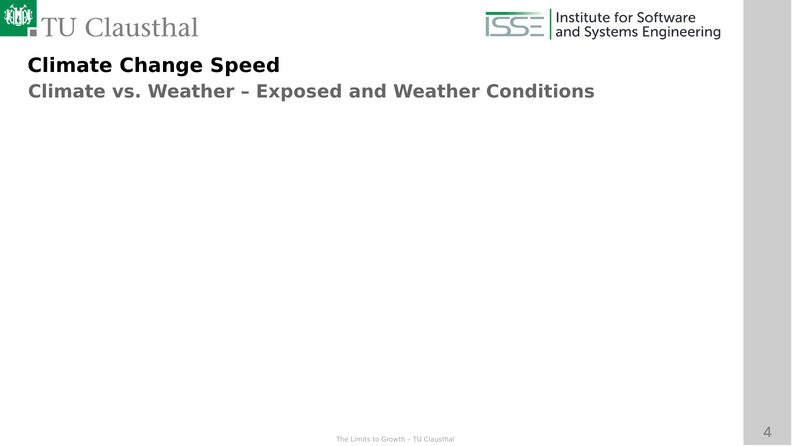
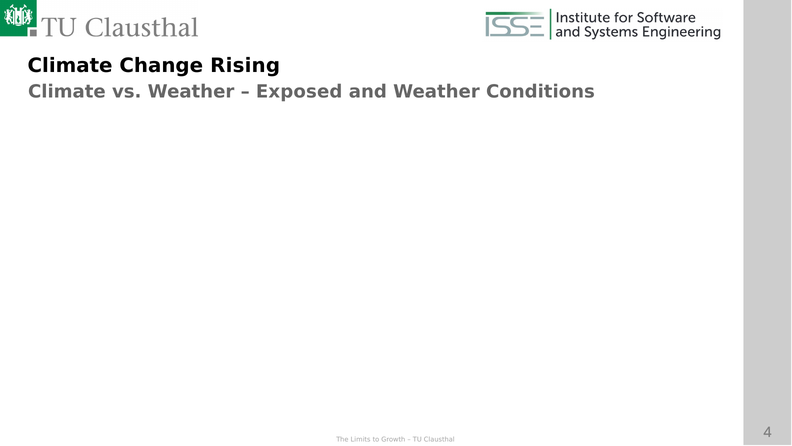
Speed: Speed -> Rising
